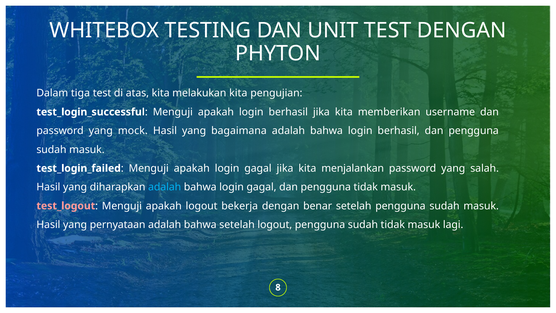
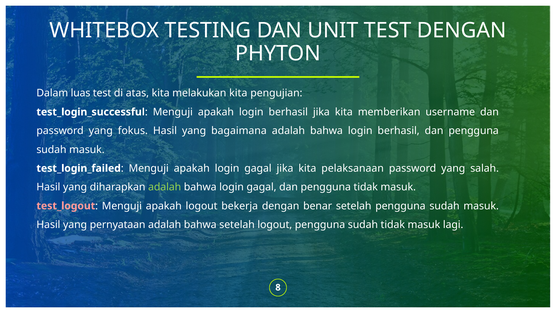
tiga: tiga -> luas
mock: mock -> fokus
menjalankan: menjalankan -> pelaksanaan
adalah at (165, 187) colour: light blue -> light green
